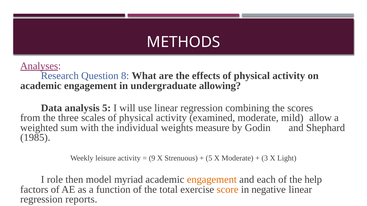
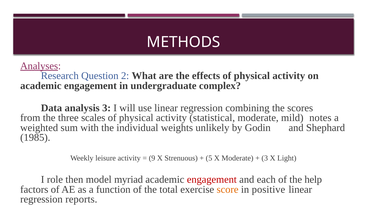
8: 8 -> 2
allowing: allowing -> complex
analysis 5: 5 -> 3
examined: examined -> statistical
allow: allow -> notes
measure: measure -> unlikely
engagement at (212, 180) colour: orange -> red
negative: negative -> positive
